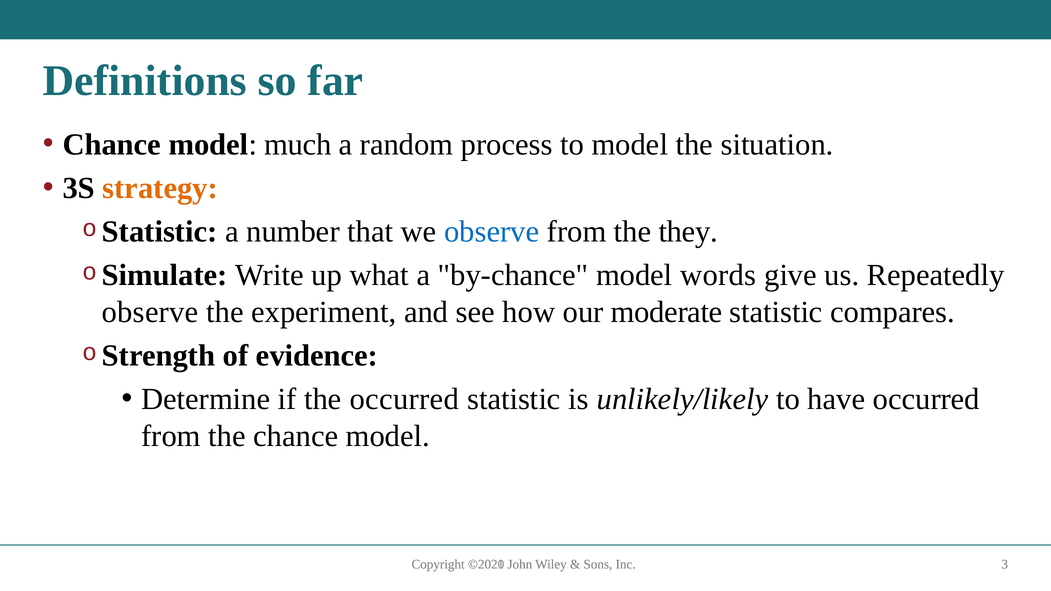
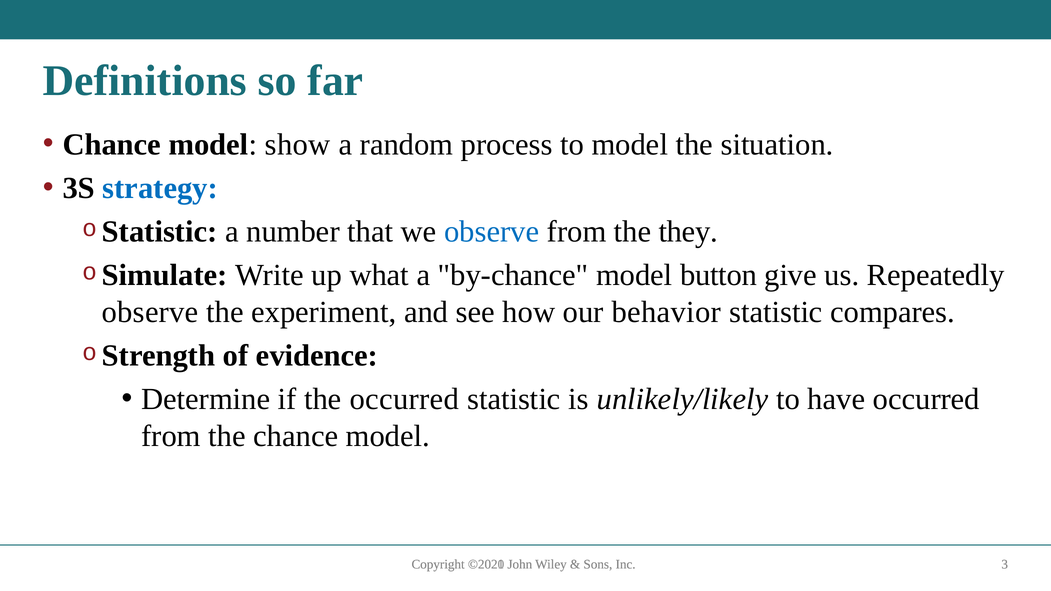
much: much -> show
strategy colour: orange -> blue
words: words -> button
moderate: moderate -> behavior
